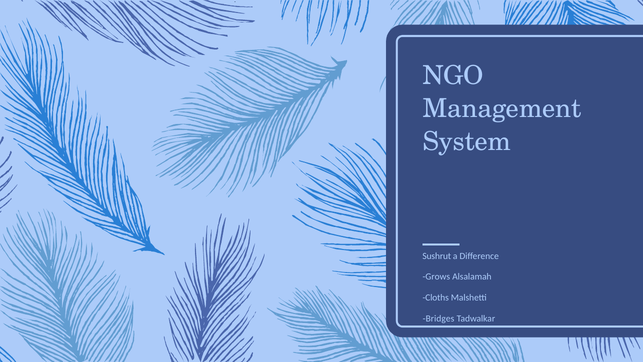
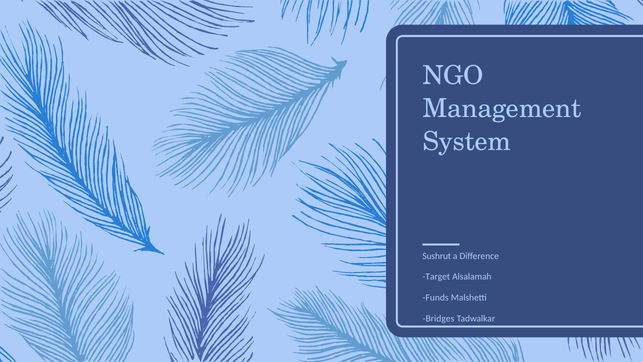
Grows: Grows -> Target
Cloths: Cloths -> Funds
